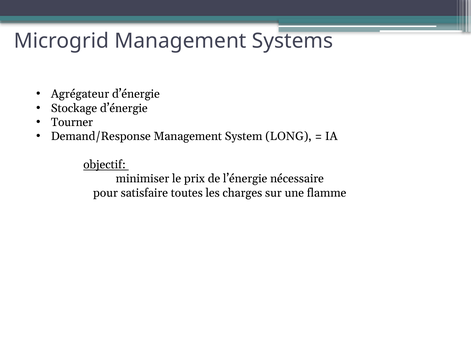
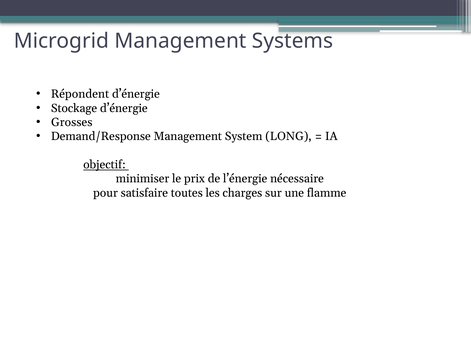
Agrégateur: Agrégateur -> Répondent
Tourner: Tourner -> Grosses
